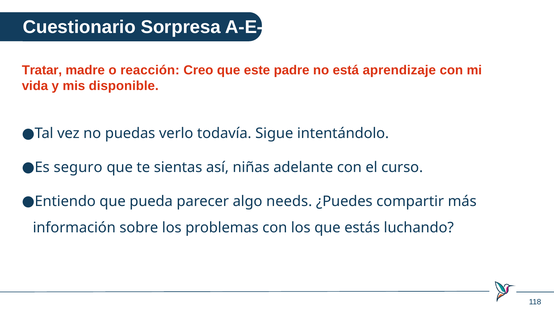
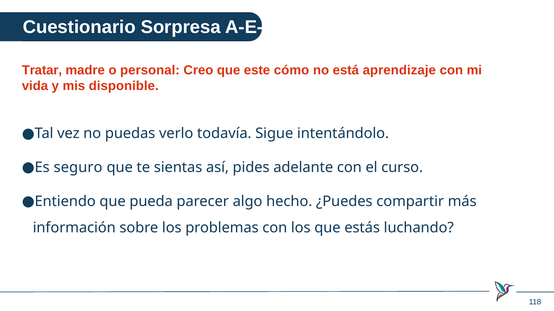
reacción: reacción -> personal
padre: padre -> cómo
niñas: niñas -> pides
needs: needs -> hecho
